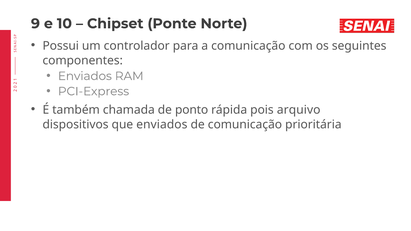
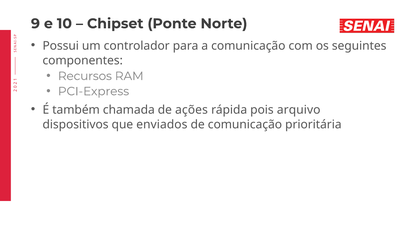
Enviados at (85, 76): Enviados -> Recursos
ponto: ponto -> ações
